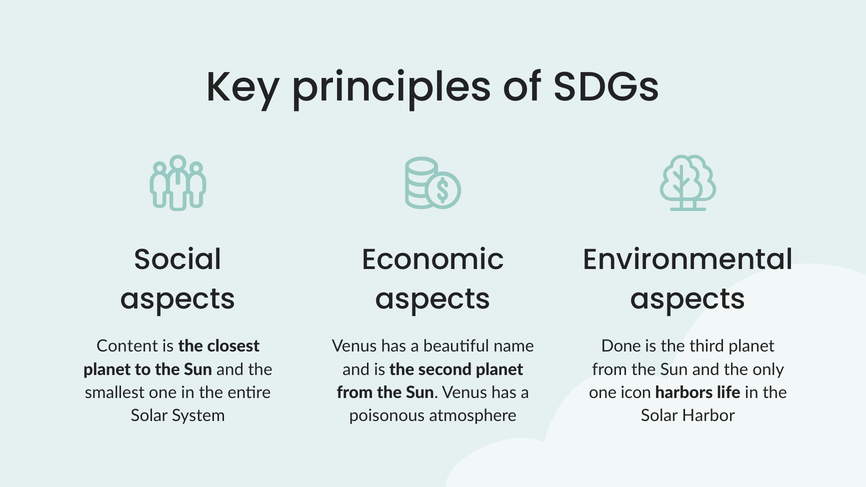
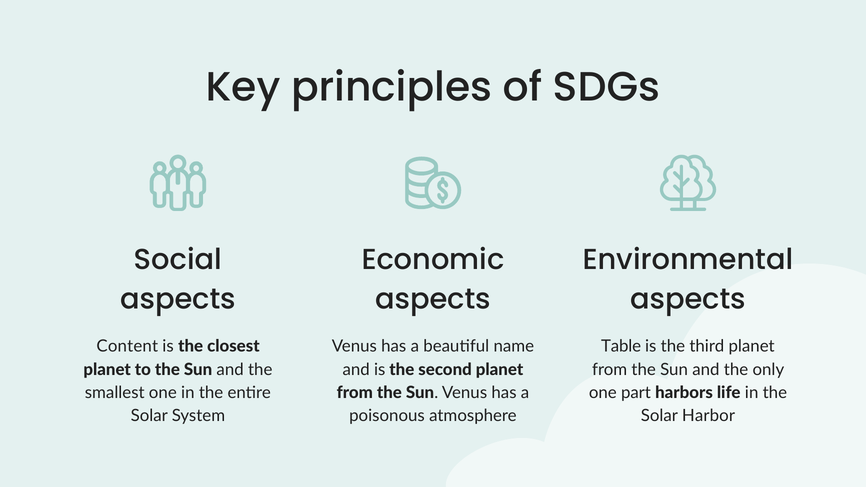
Done: Done -> Table
icon: icon -> part
